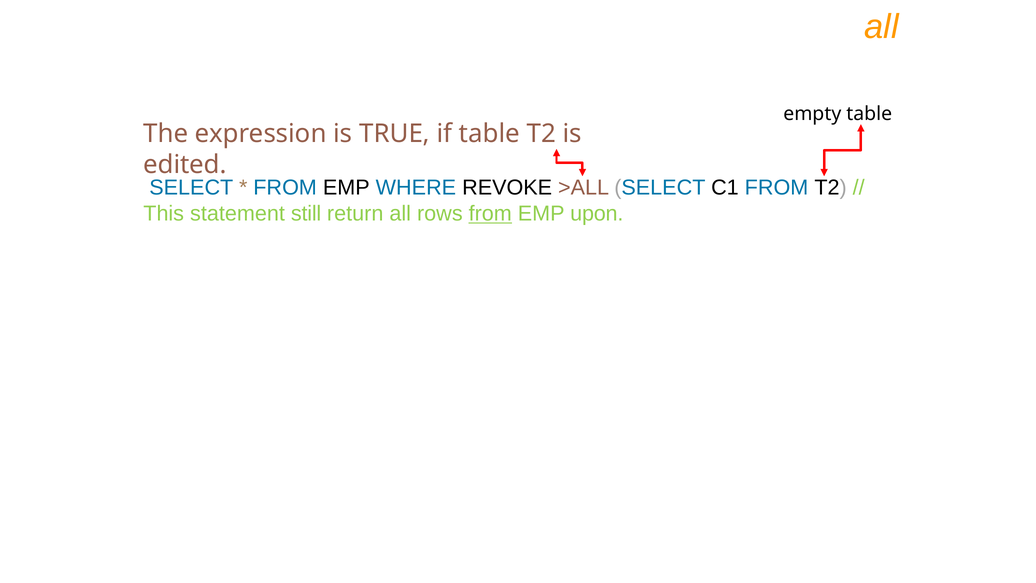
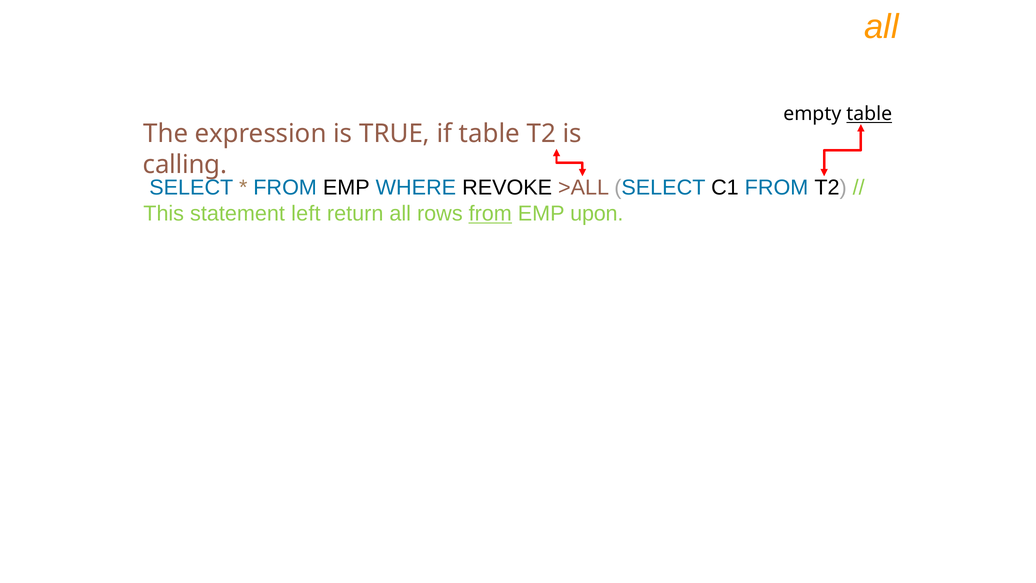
table at (869, 114) underline: none -> present
edited: edited -> calling
still: still -> left
